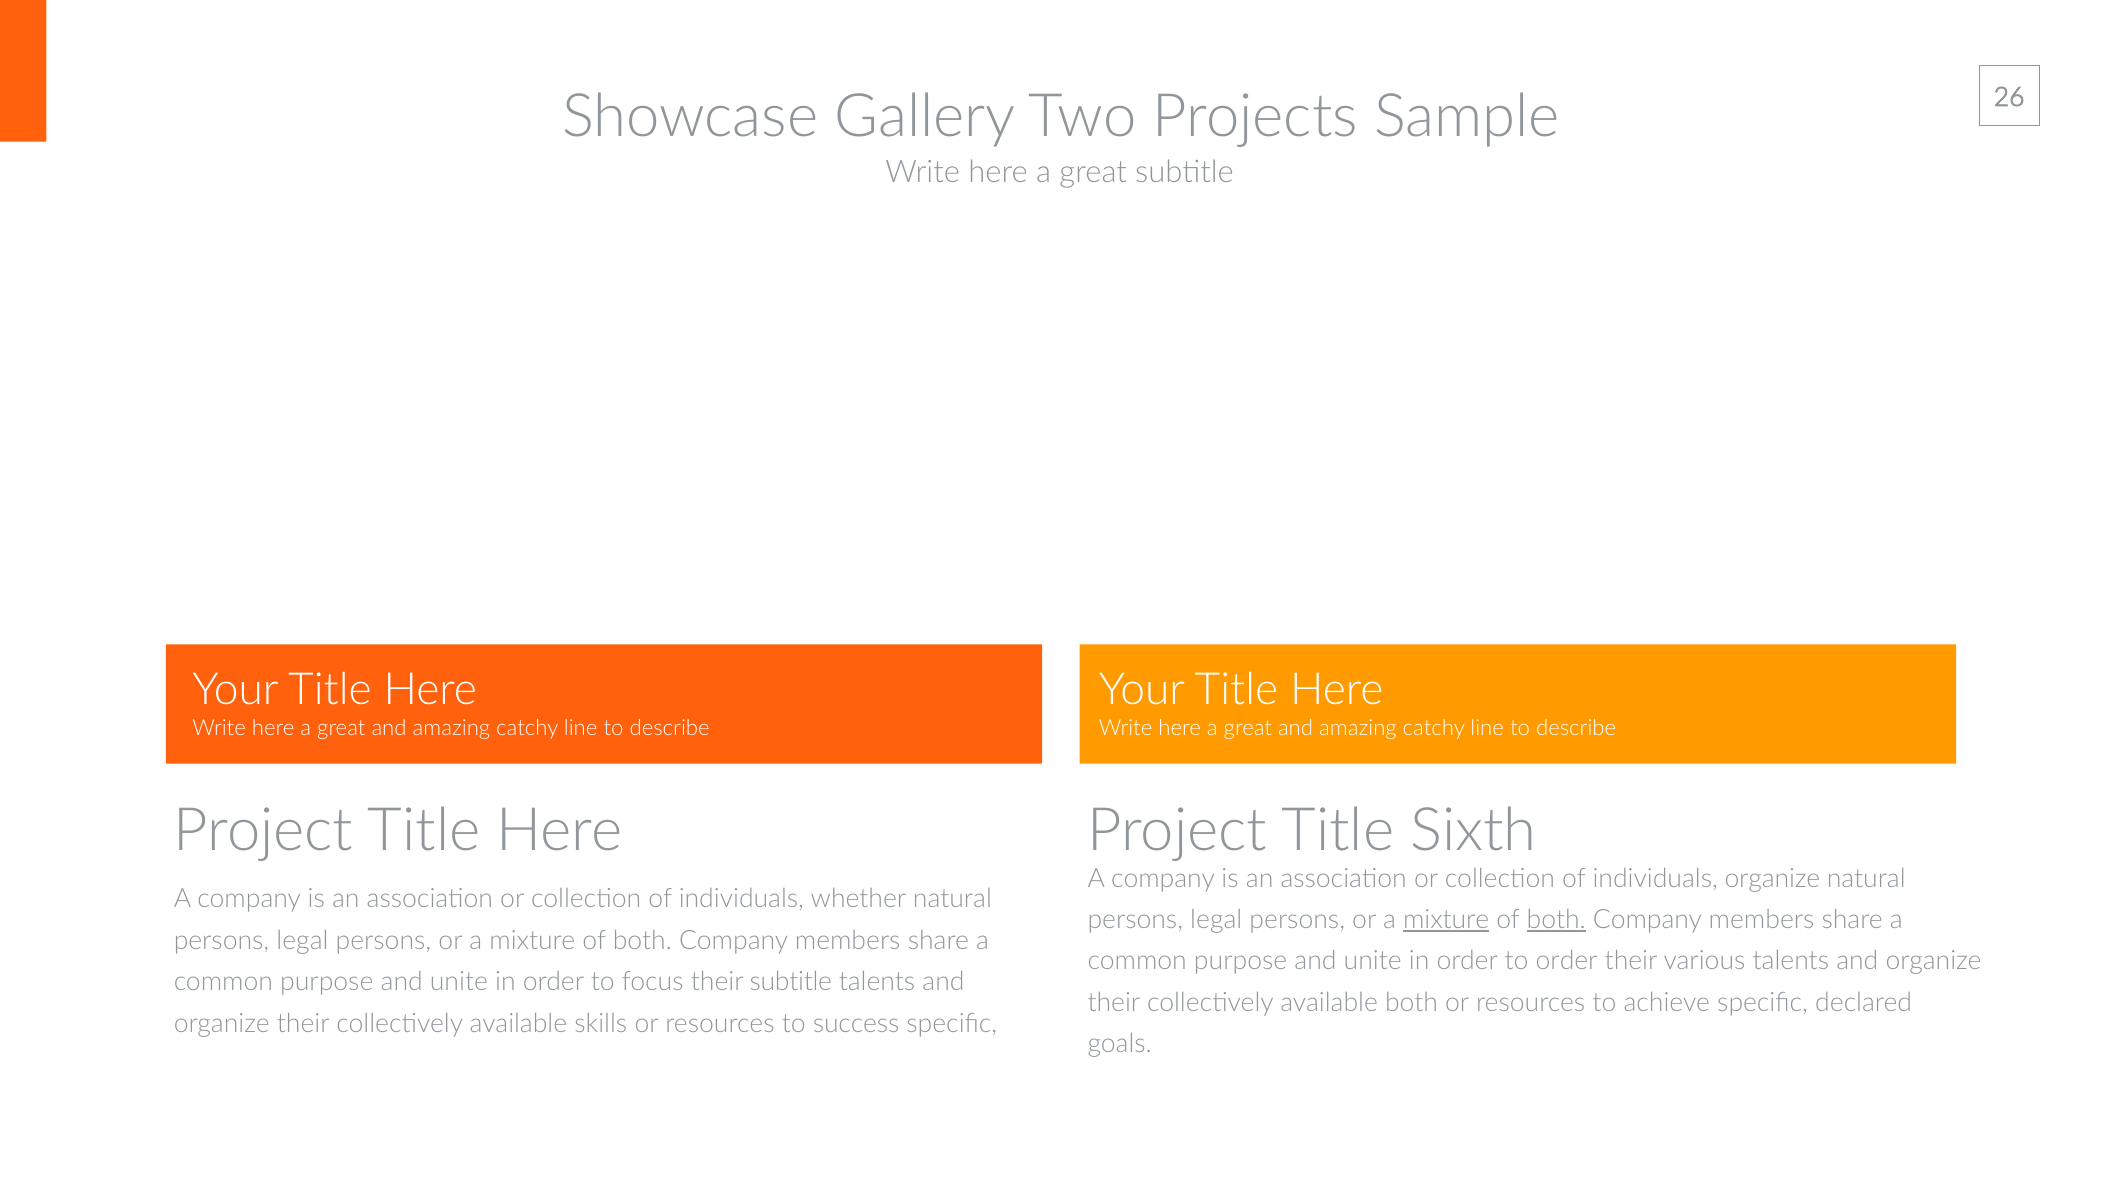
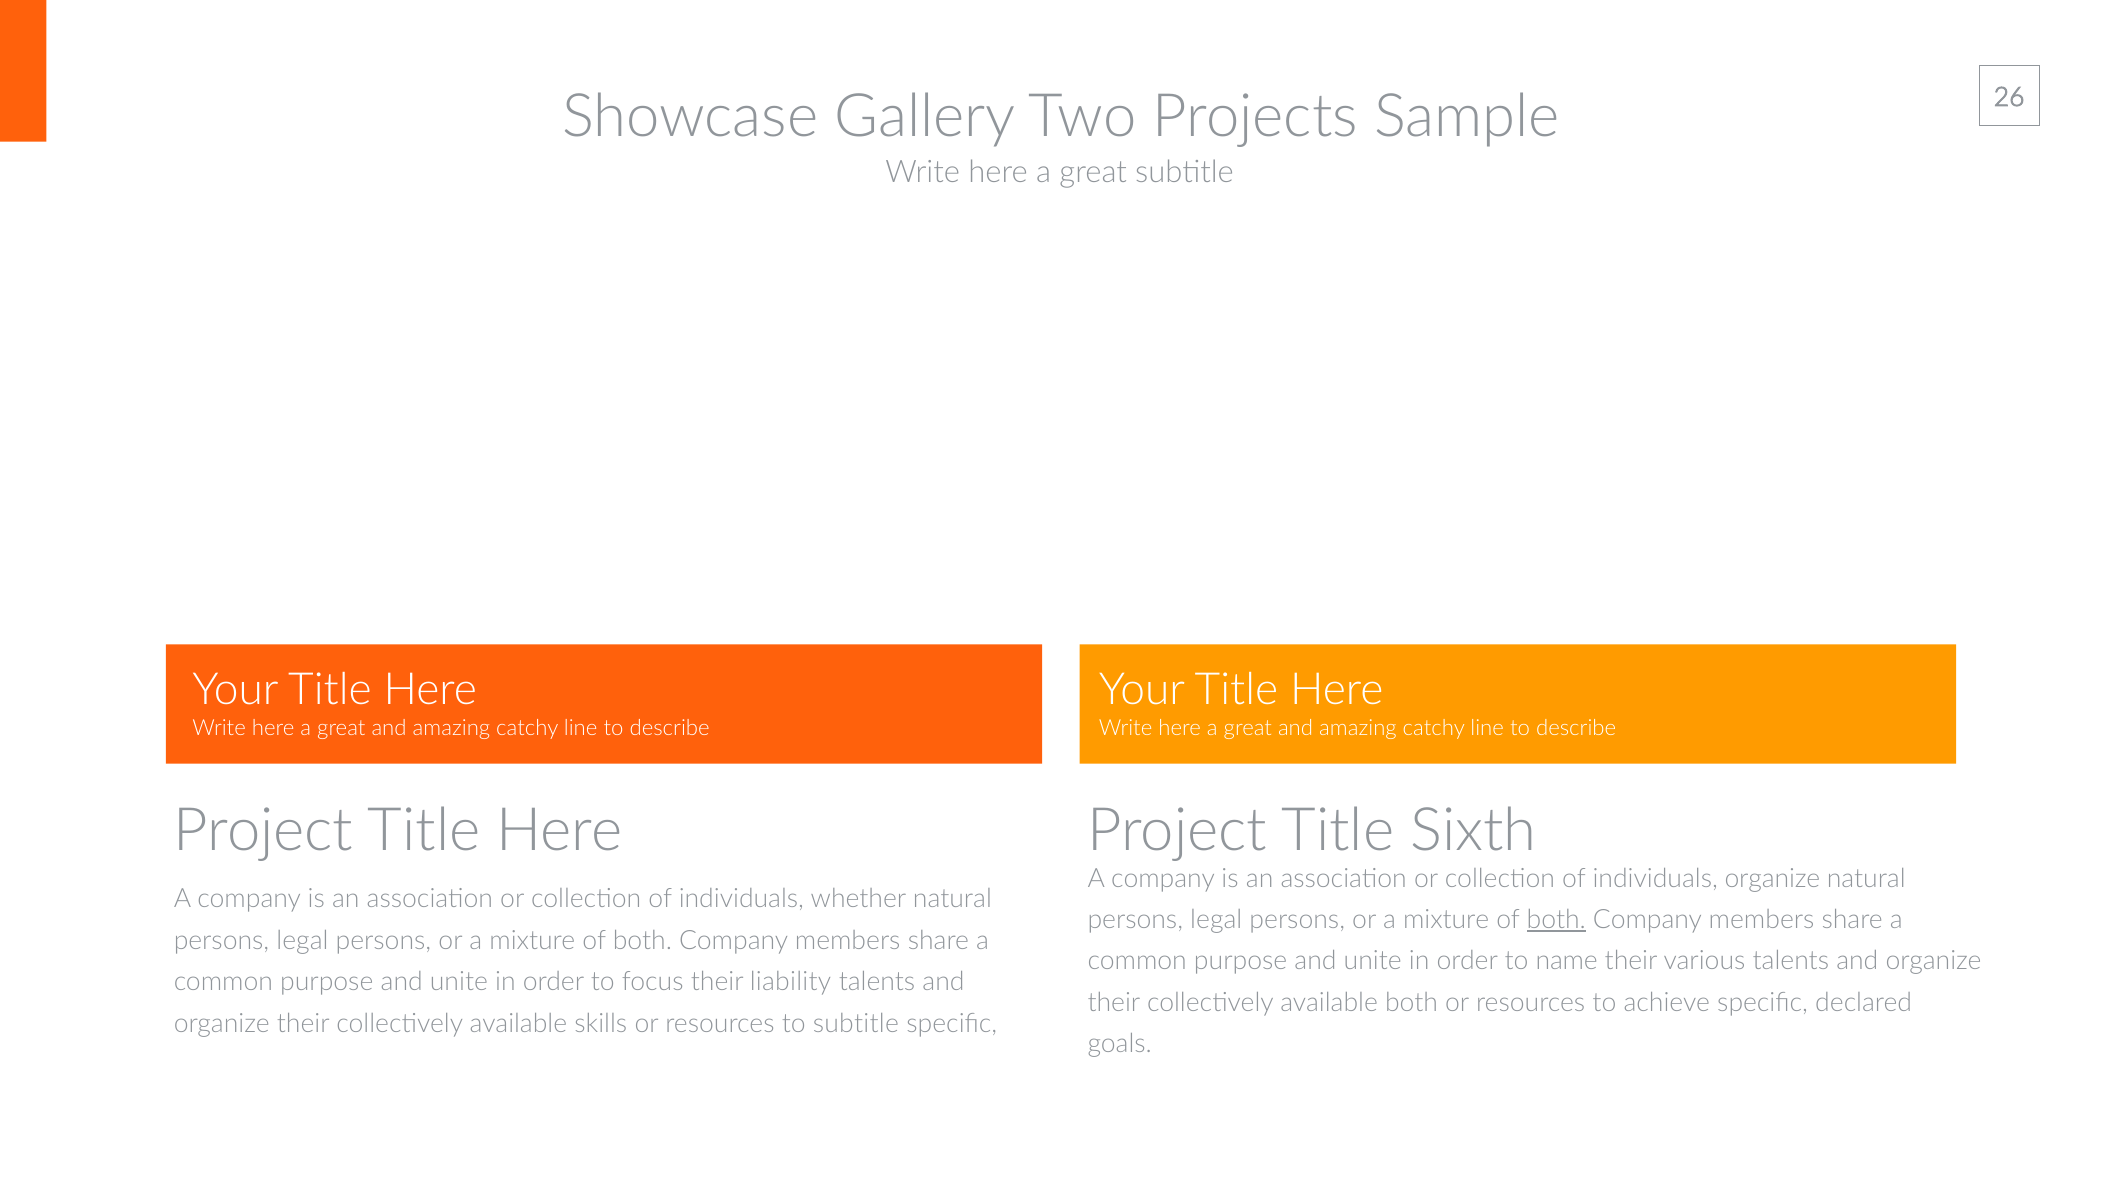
mixture at (1446, 919) underline: present -> none
to order: order -> name
their subtitle: subtitle -> liability
to success: success -> subtitle
